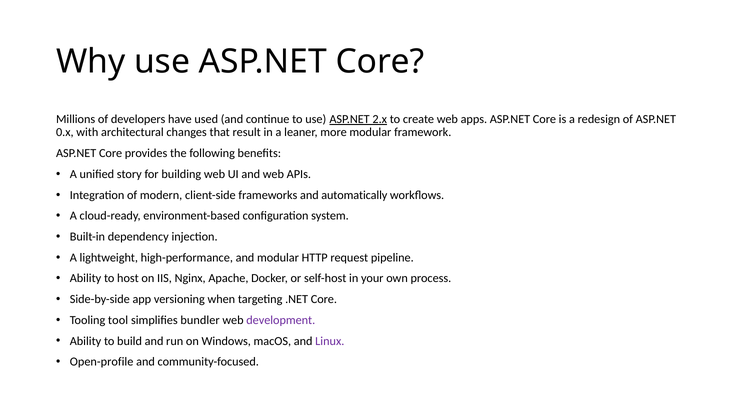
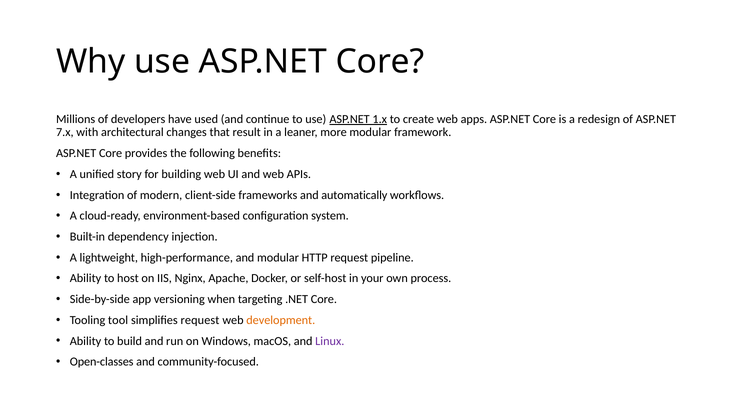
2.x: 2.x -> 1.x
0.x: 0.x -> 7.x
simplifies bundler: bundler -> request
development colour: purple -> orange
Open-profile: Open-profile -> Open-classes
